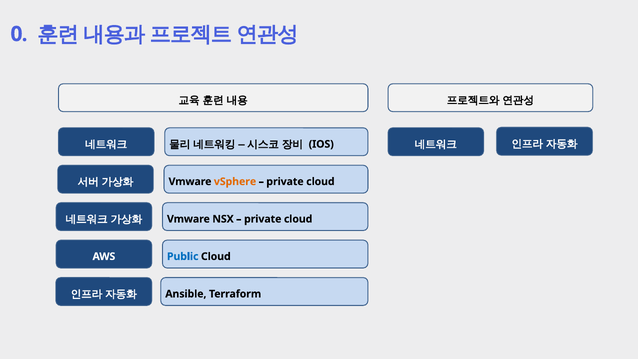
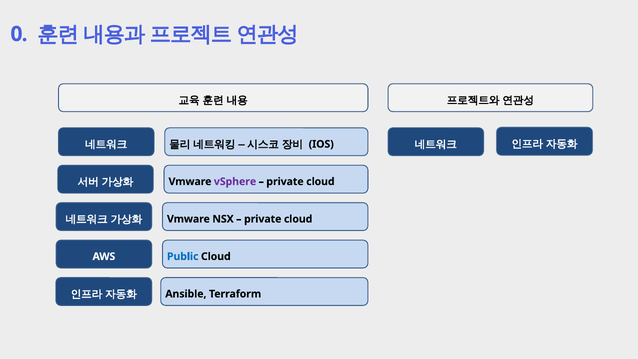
vSphere colour: orange -> purple
